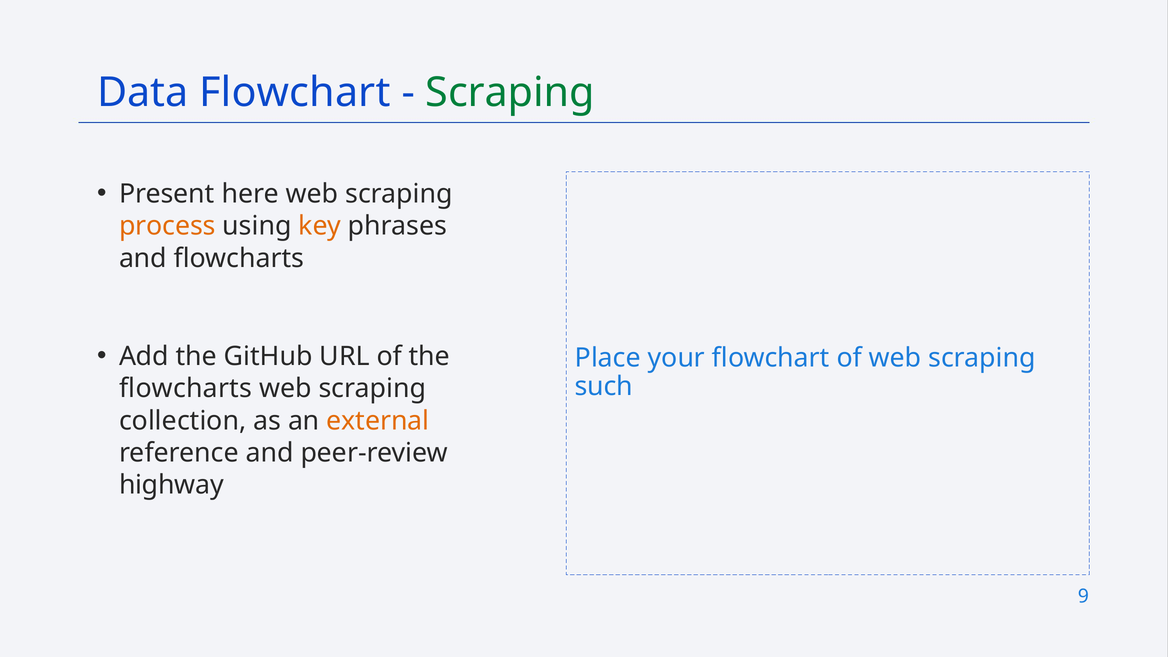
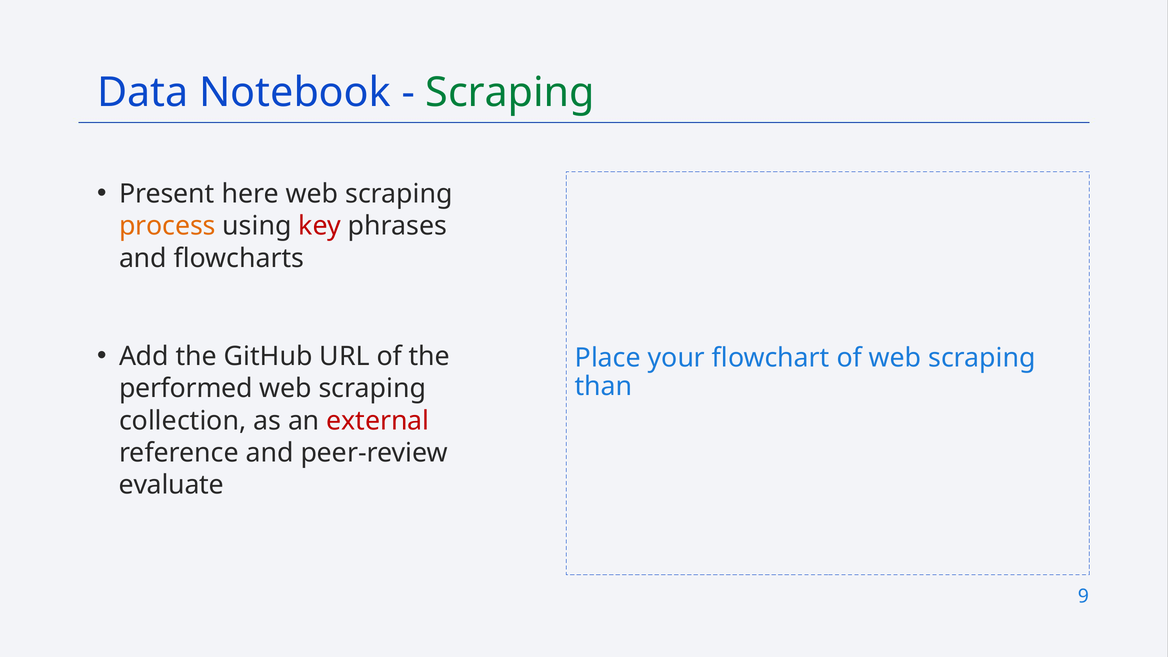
Data Flowchart: Flowchart -> Notebook
key colour: orange -> red
such: such -> than
flowcharts at (186, 389): flowcharts -> performed
external colour: orange -> red
highway: highway -> evaluate
